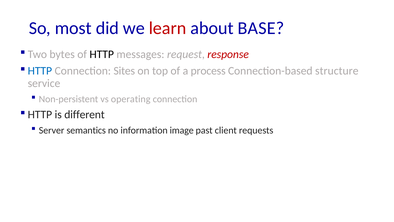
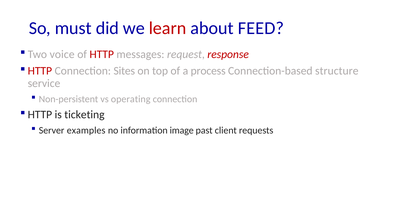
most: most -> must
BASE: BASE -> FEED
bytes: bytes -> voice
HTTP at (102, 54) colour: black -> red
HTTP at (40, 71) colour: blue -> red
different: different -> ticketing
semantics: semantics -> examples
